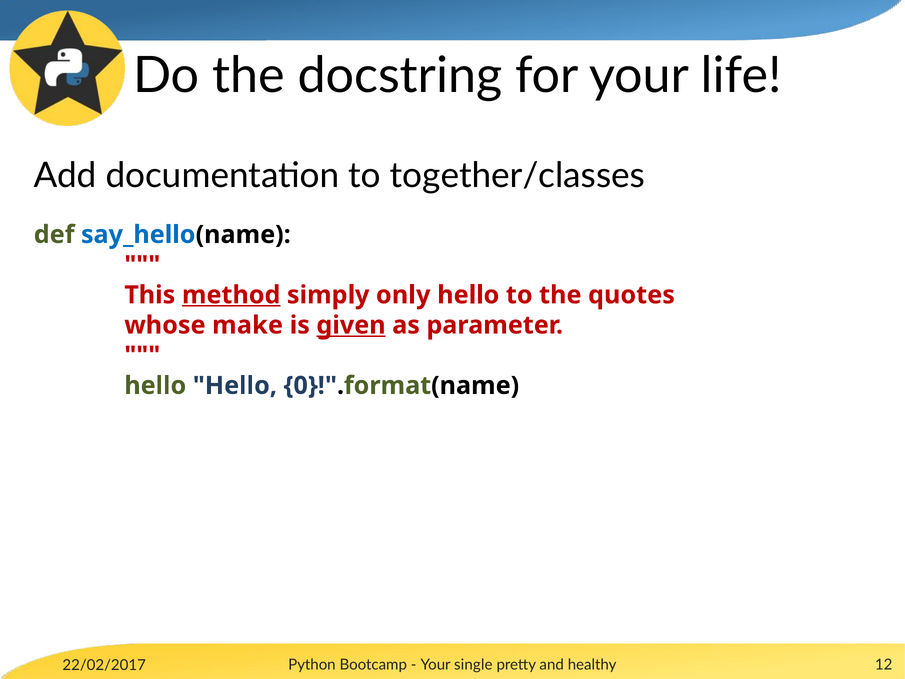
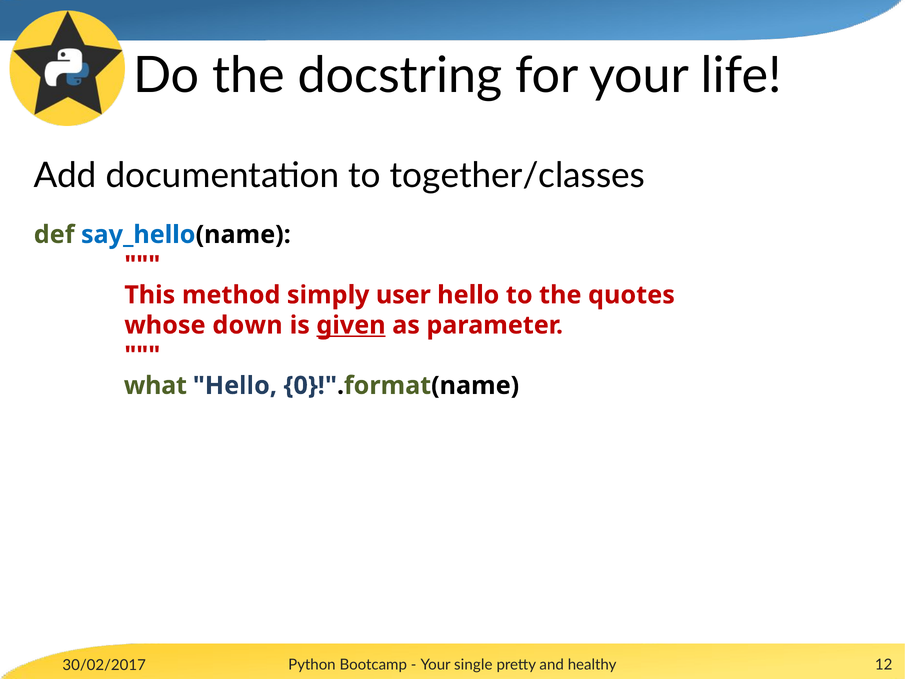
method underline: present -> none
only: only -> user
make: make -> down
hello at (155, 385): hello -> what
22/02/2017: 22/02/2017 -> 30/02/2017
